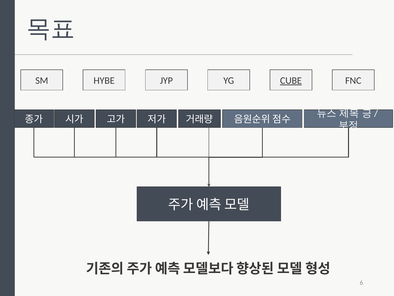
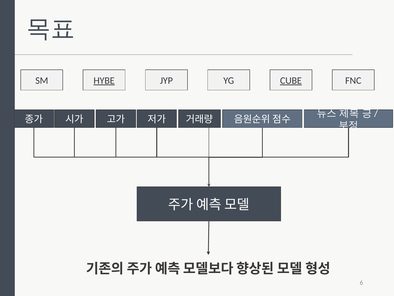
HYBE underline: none -> present
